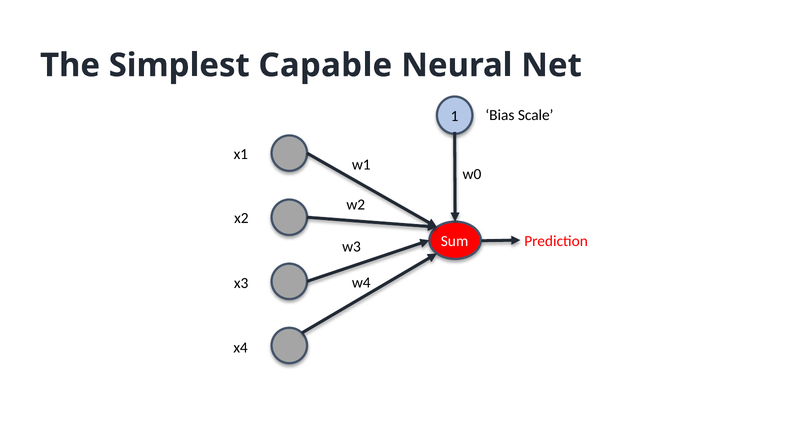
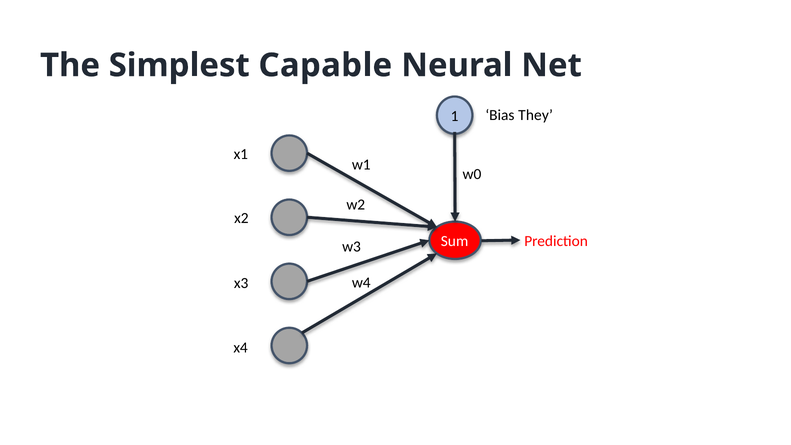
Scale: Scale -> They
